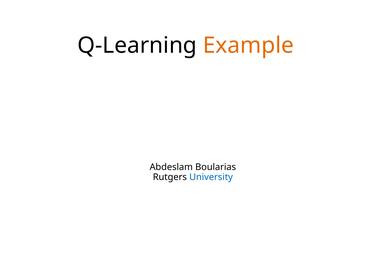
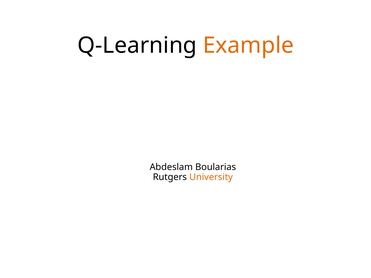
University colour: blue -> orange
